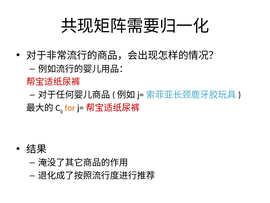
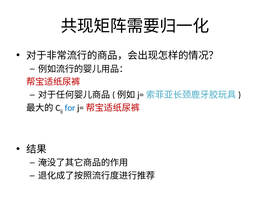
for colour: orange -> blue
